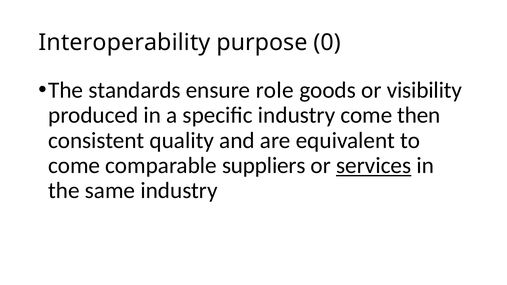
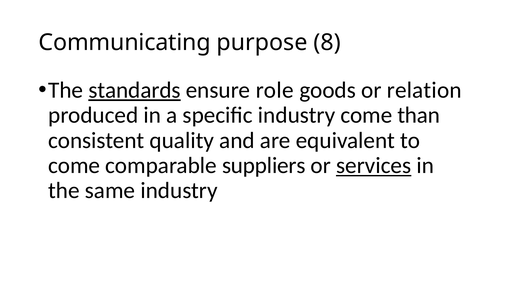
Interoperability: Interoperability -> Communicating
0: 0 -> 8
standards underline: none -> present
visibility: visibility -> relation
then: then -> than
